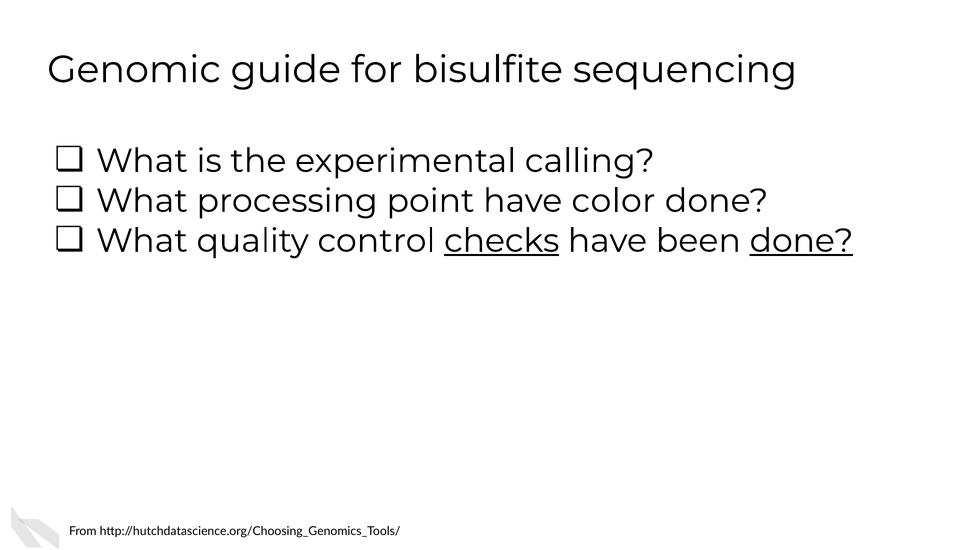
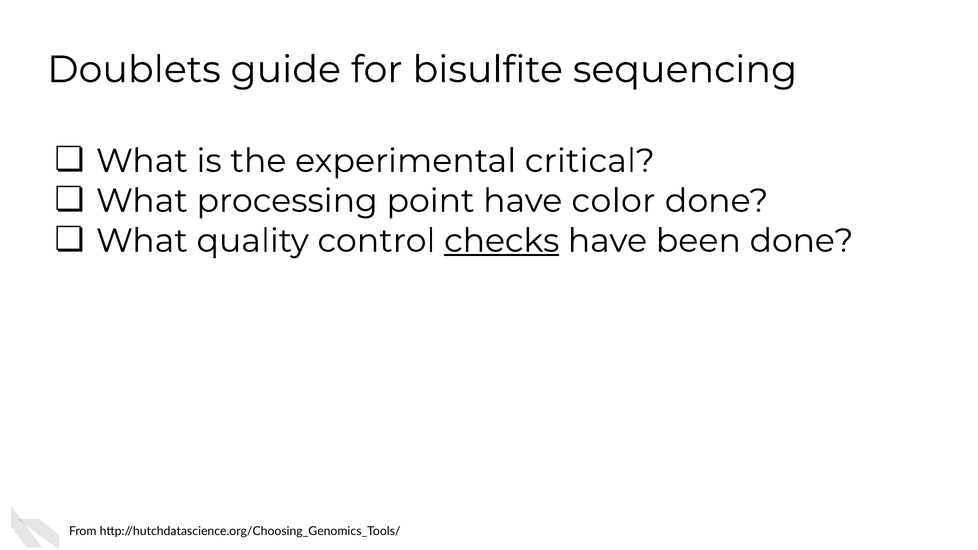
Genomic: Genomic -> Doublets
calling: calling -> critical
done at (802, 241) underline: present -> none
